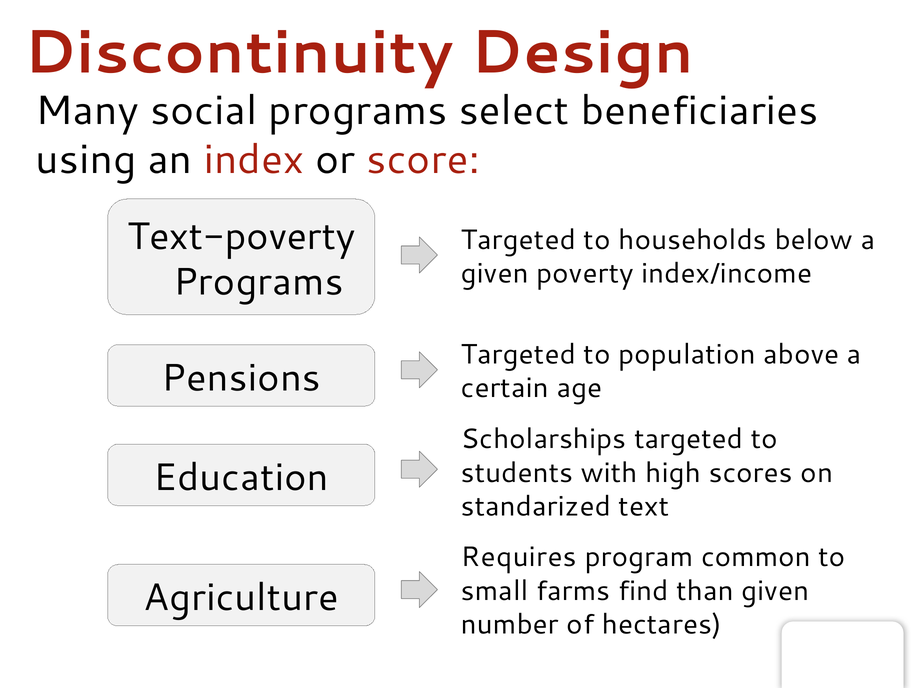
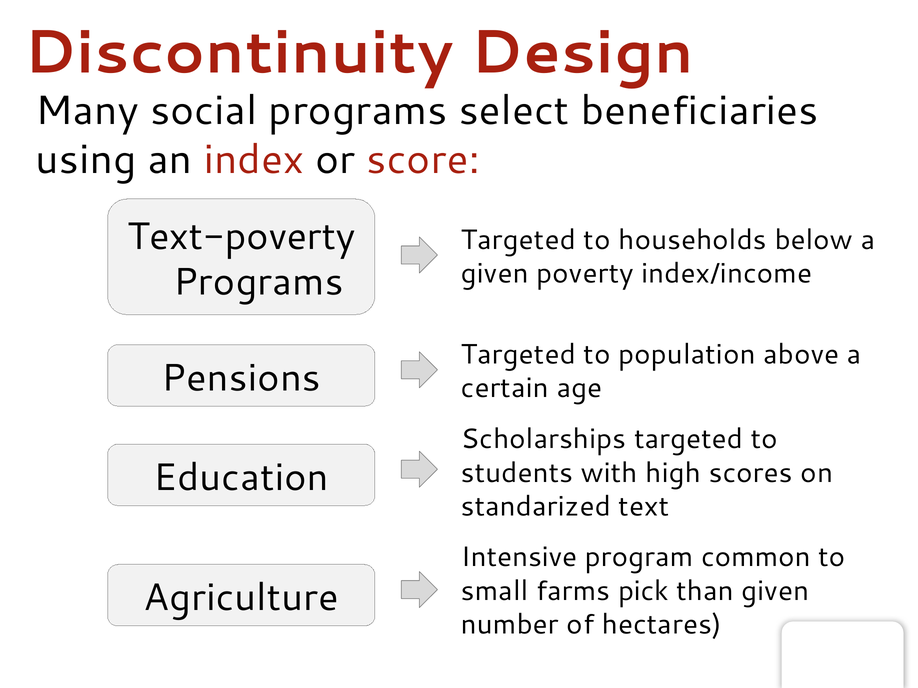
Requires: Requires -> Intensive
find: find -> pick
